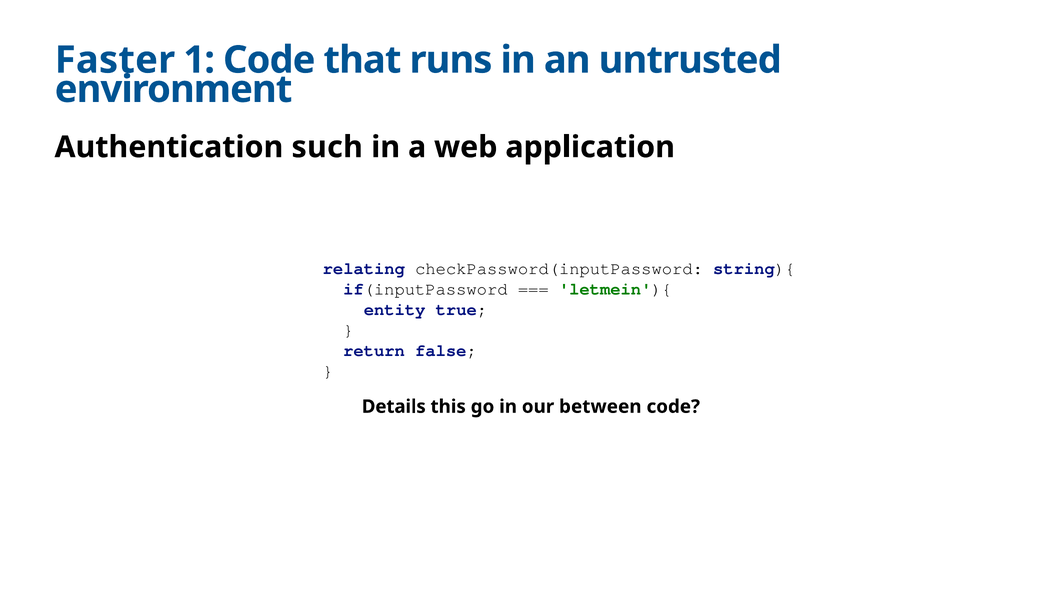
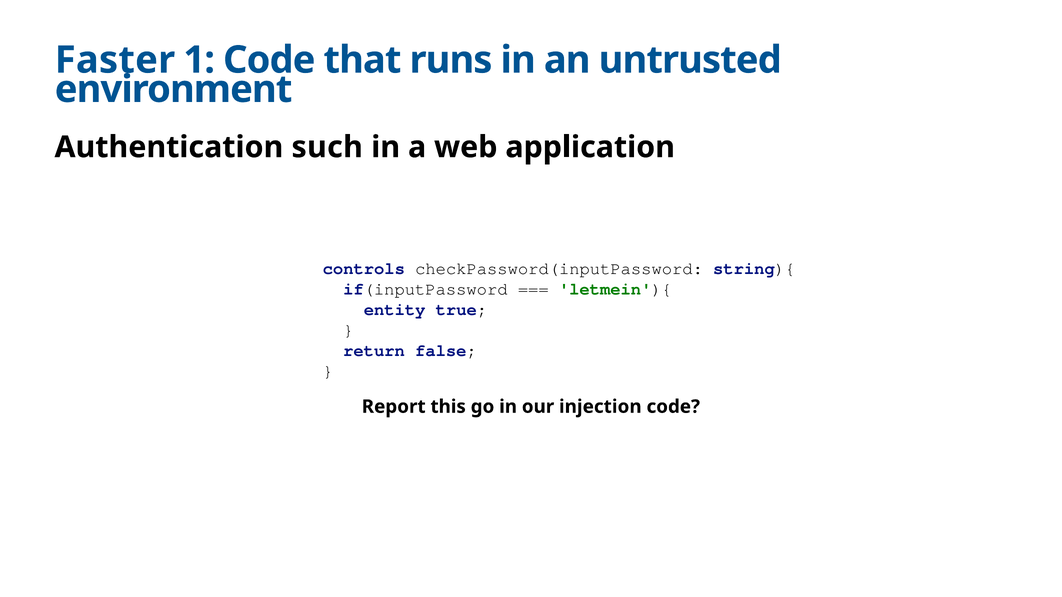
relating: relating -> controls
Details: Details -> Report
between: between -> injection
